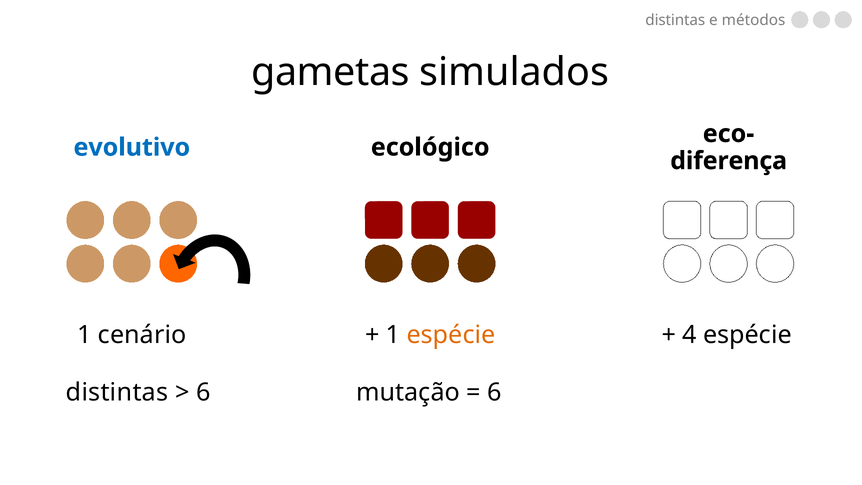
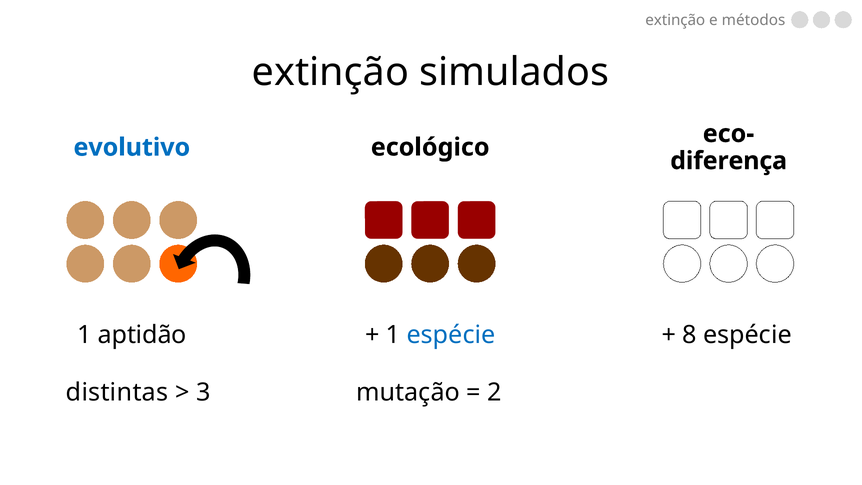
distintas at (675, 20): distintas -> extinção
gametas at (331, 72): gametas -> extinção
cenário: cenário -> aptidão
espécie at (451, 335) colour: orange -> blue
4: 4 -> 8
6 at (203, 392): 6 -> 3
6 at (494, 392): 6 -> 2
